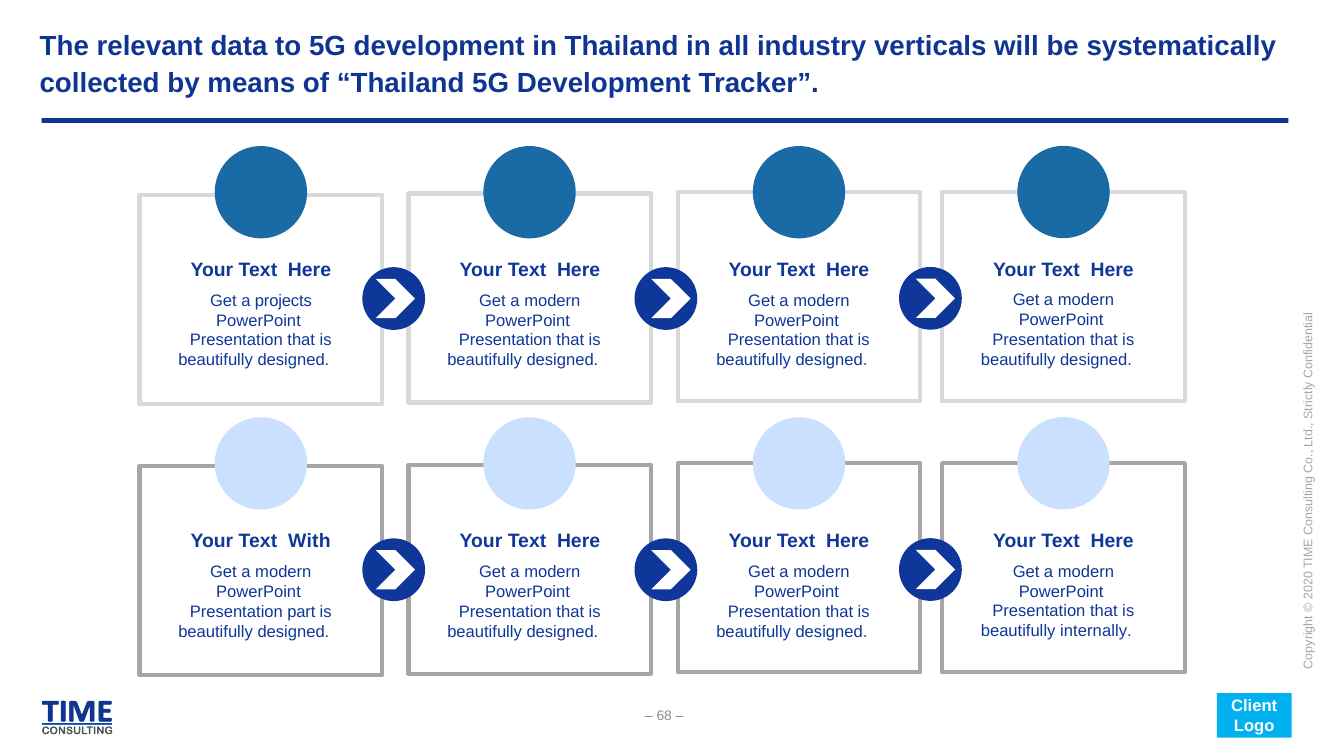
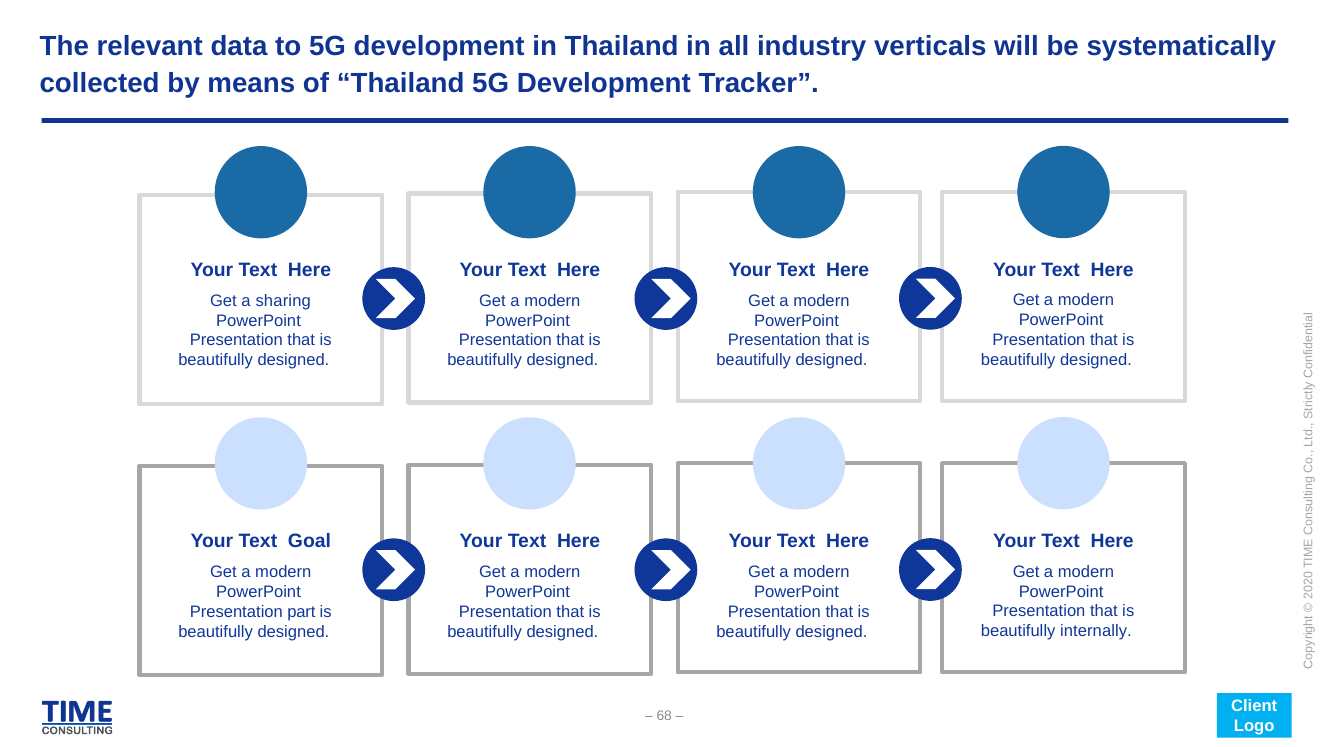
projects: projects -> sharing
With: With -> Goal
